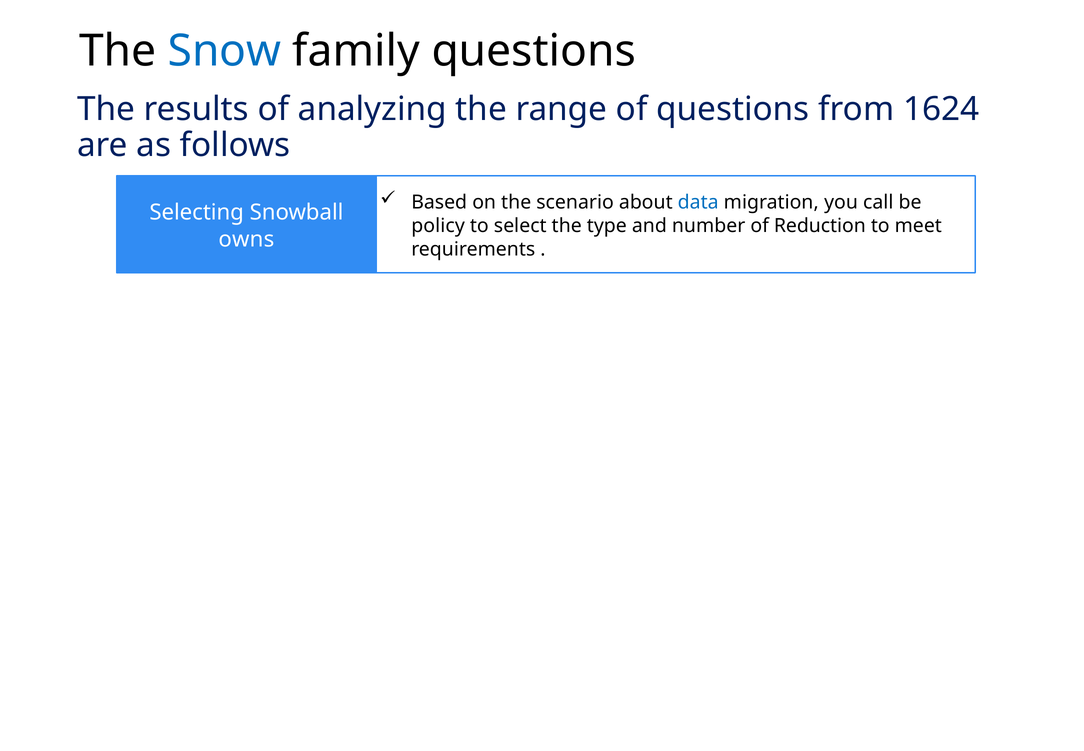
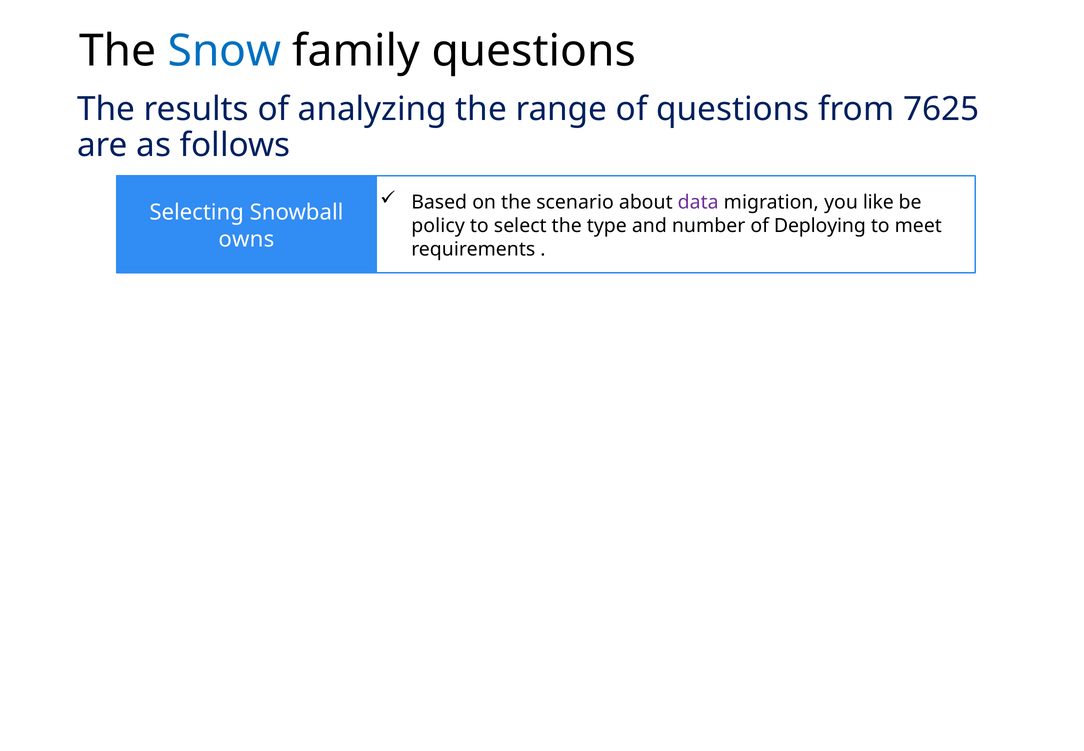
1624: 1624 -> 7625
data colour: blue -> purple
call: call -> like
Reduction: Reduction -> Deploying
